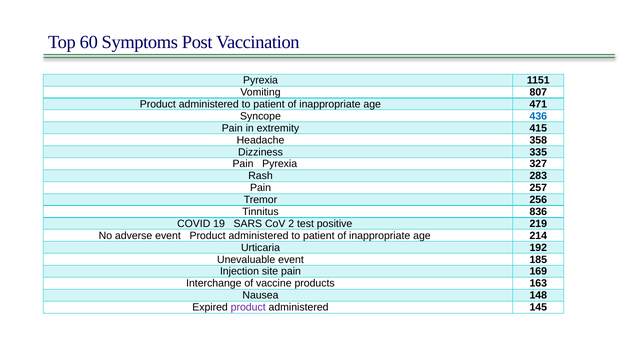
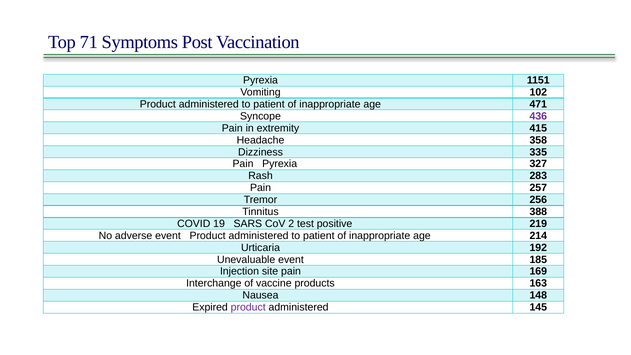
60: 60 -> 71
807: 807 -> 102
436 colour: blue -> purple
836: 836 -> 388
